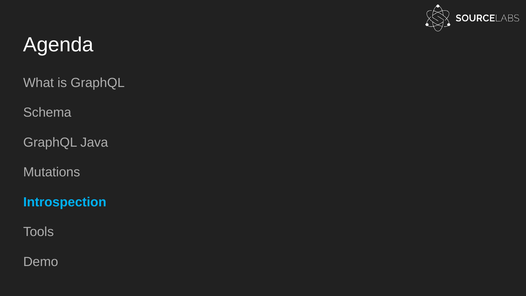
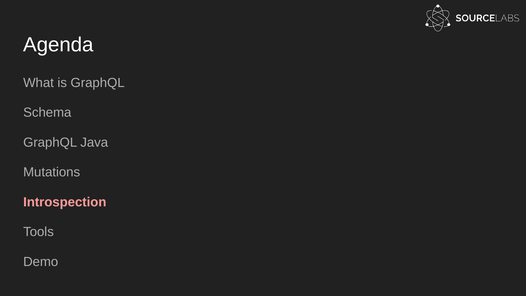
Introspection colour: light blue -> pink
